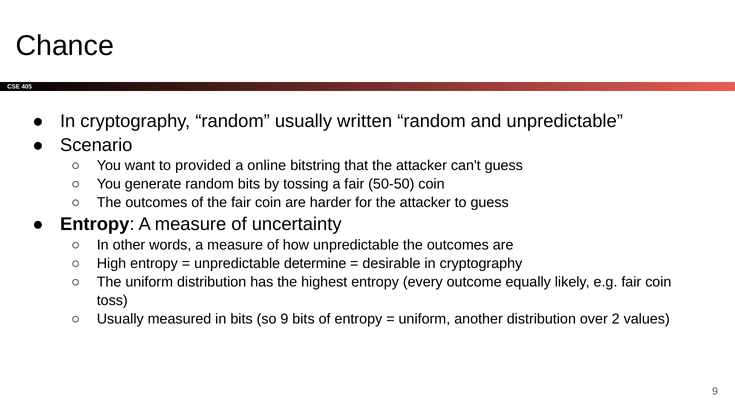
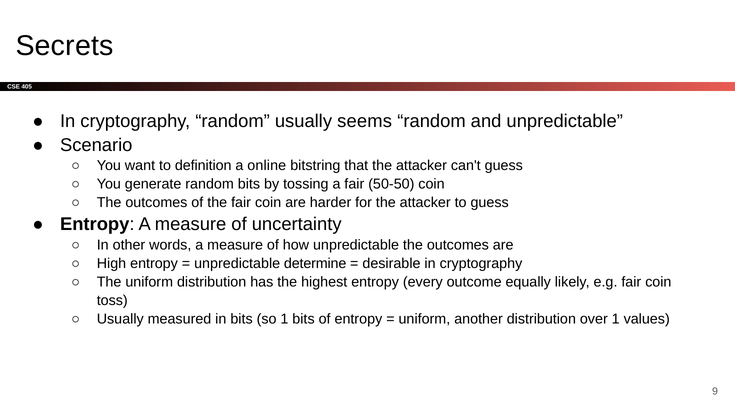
Chance: Chance -> Secrets
written: written -> seems
provided: provided -> definition
so 9: 9 -> 1
over 2: 2 -> 1
